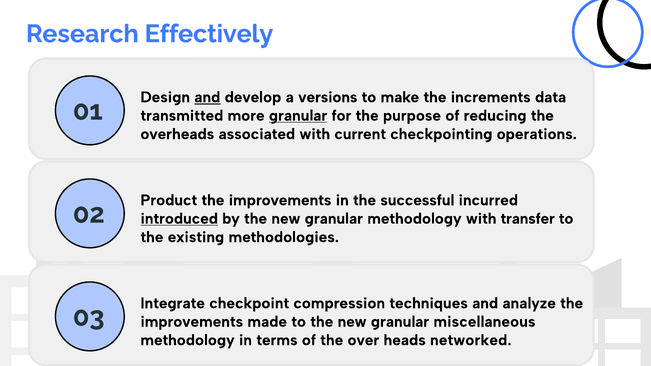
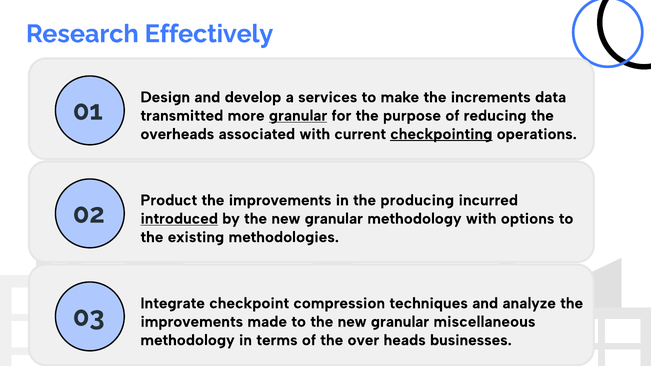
and at (207, 97) underline: present -> none
versions: versions -> services
checkpointing underline: none -> present
successful: successful -> producing
transfer: transfer -> options
networked: networked -> businesses
